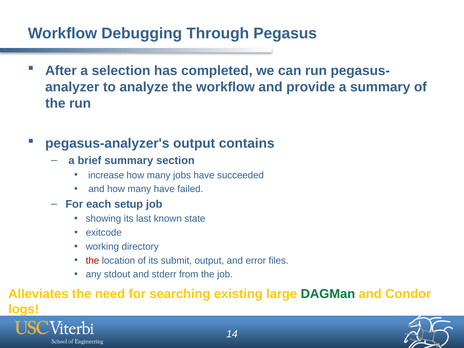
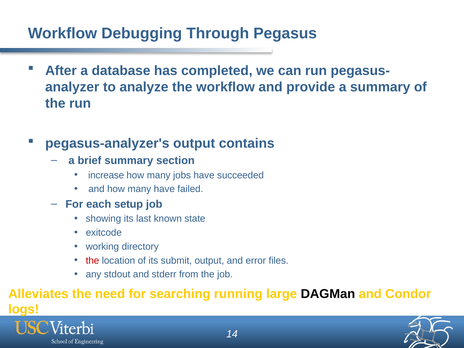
selection: selection -> database
existing: existing -> running
DAGMan colour: green -> black
